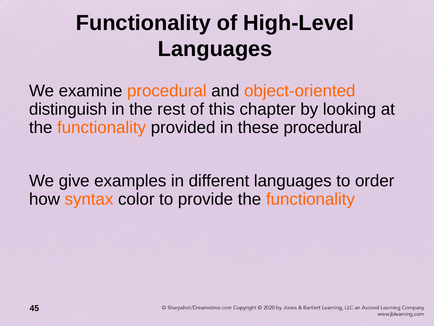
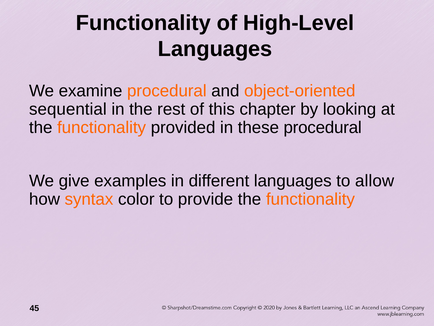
distinguish: distinguish -> sequential
order: order -> allow
